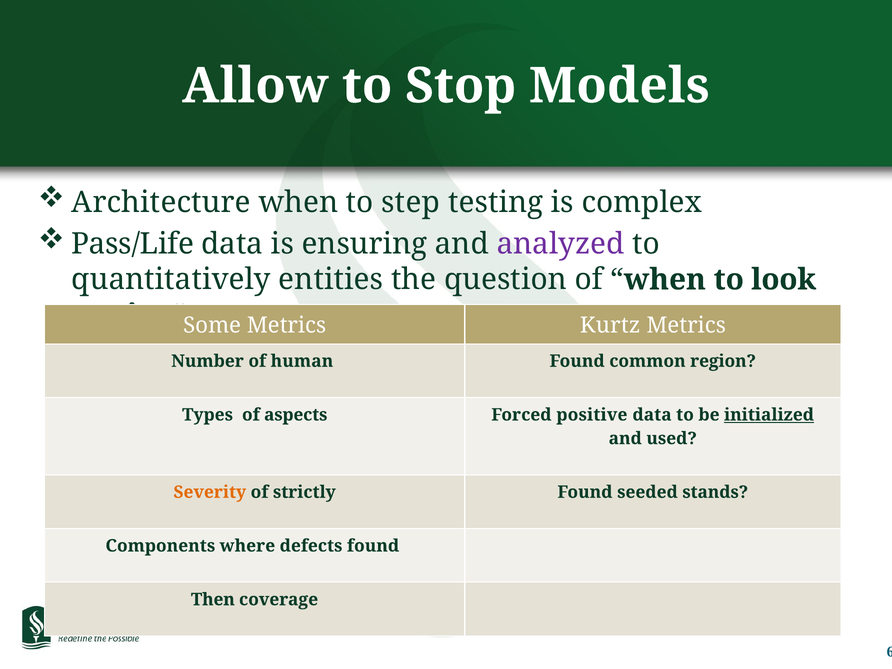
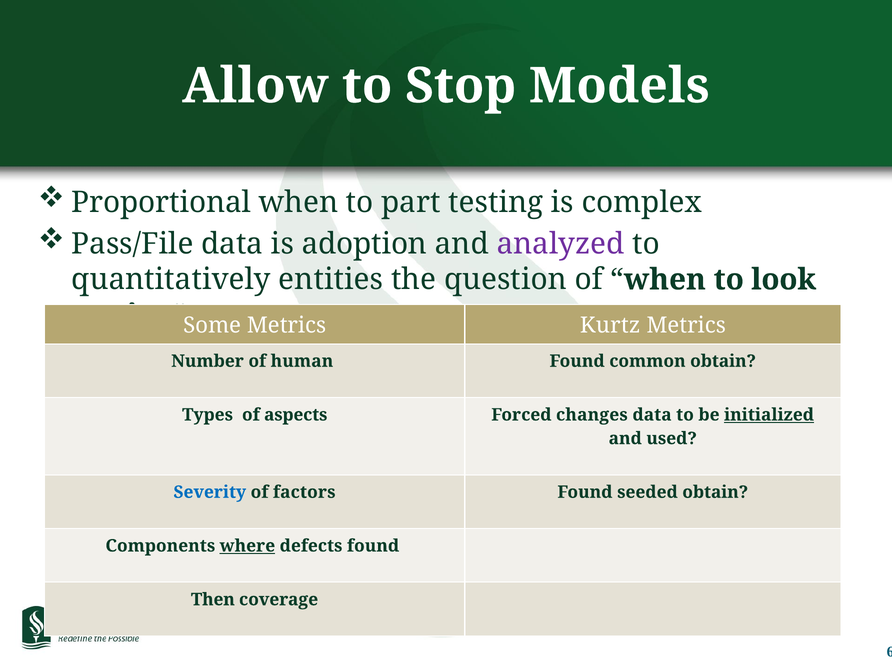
Architecture: Architecture -> Proportional
step: step -> part
Pass/Life: Pass/Life -> Pass/File
ensuring: ensuring -> adoption
common region: region -> obtain
positive: positive -> changes
Severity colour: orange -> blue
strictly: strictly -> factors
seeded stands: stands -> obtain
where underline: none -> present
